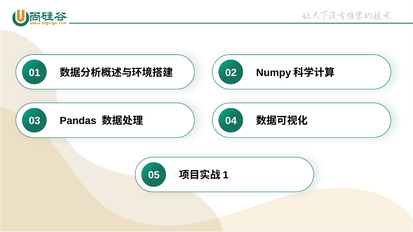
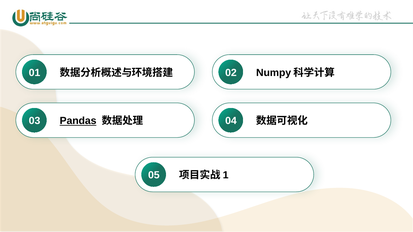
Pandas underline: none -> present
